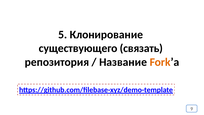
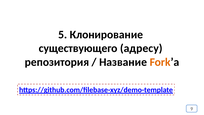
связать: связать -> адресу
